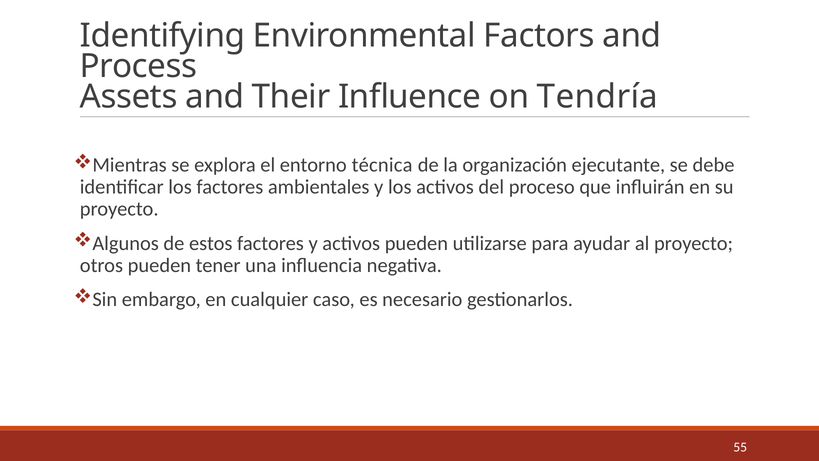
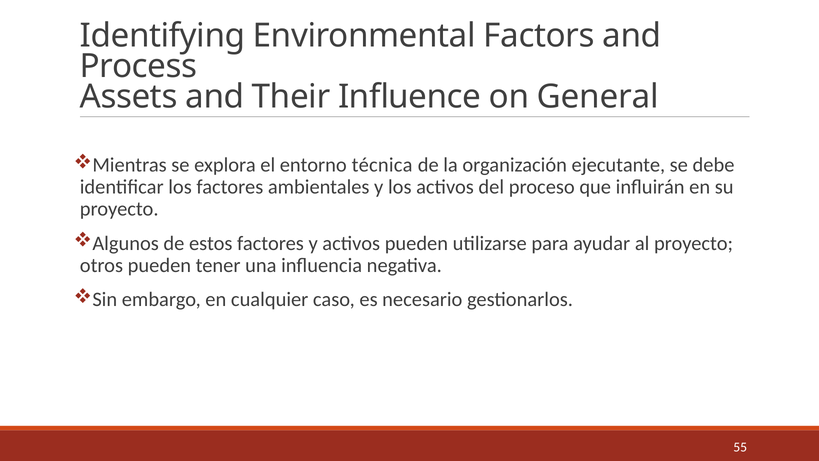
Tendría: Tendría -> General
